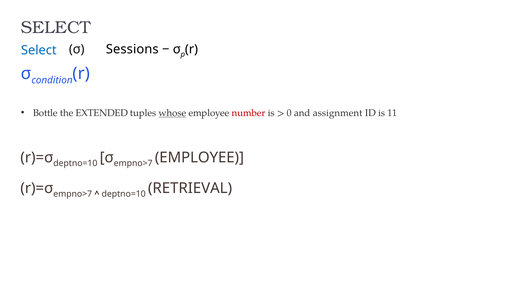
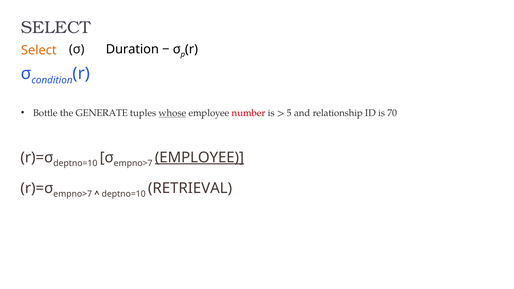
Select at (39, 50) colour: blue -> orange
Sessions: Sessions -> Duration
EXTENDED: EXTENDED -> GENERATE
0: 0 -> 5
assignment: assignment -> relationship
11: 11 -> 70
EMPLOYEE at (199, 158) underline: none -> present
